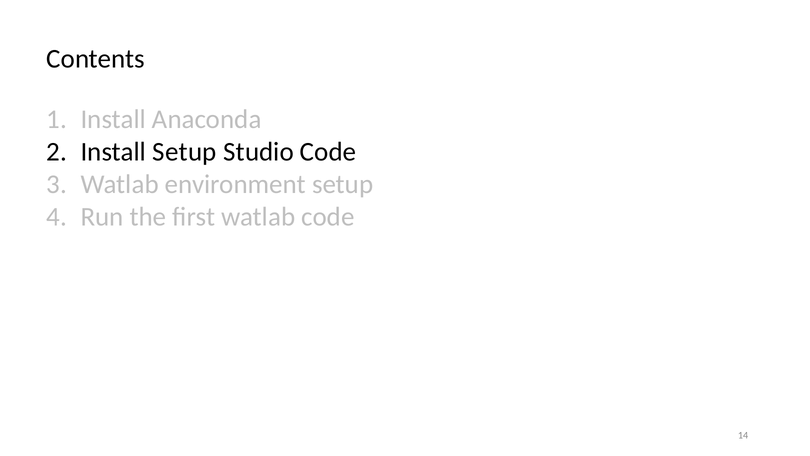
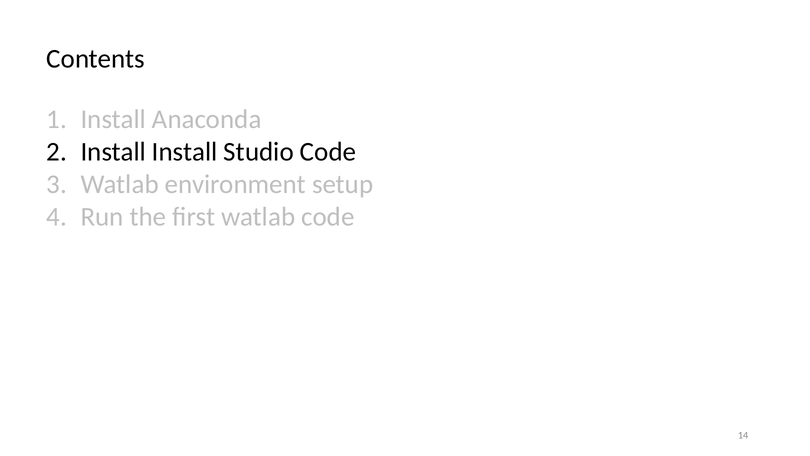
Install Setup: Setup -> Install
